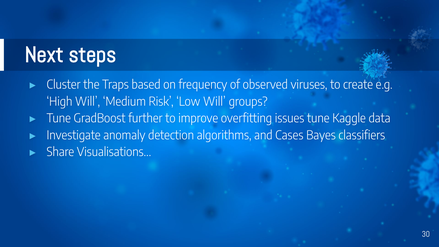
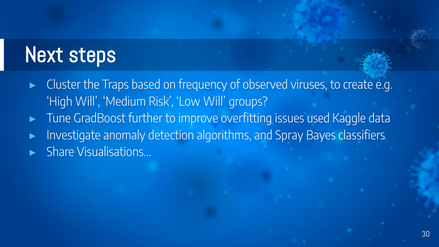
issues tune: tune -> used
Cases: Cases -> Spray
